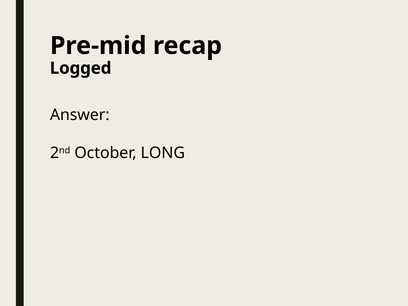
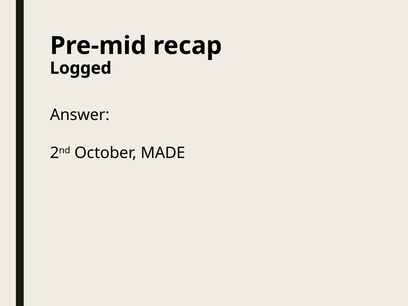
LONG: LONG -> MADE
